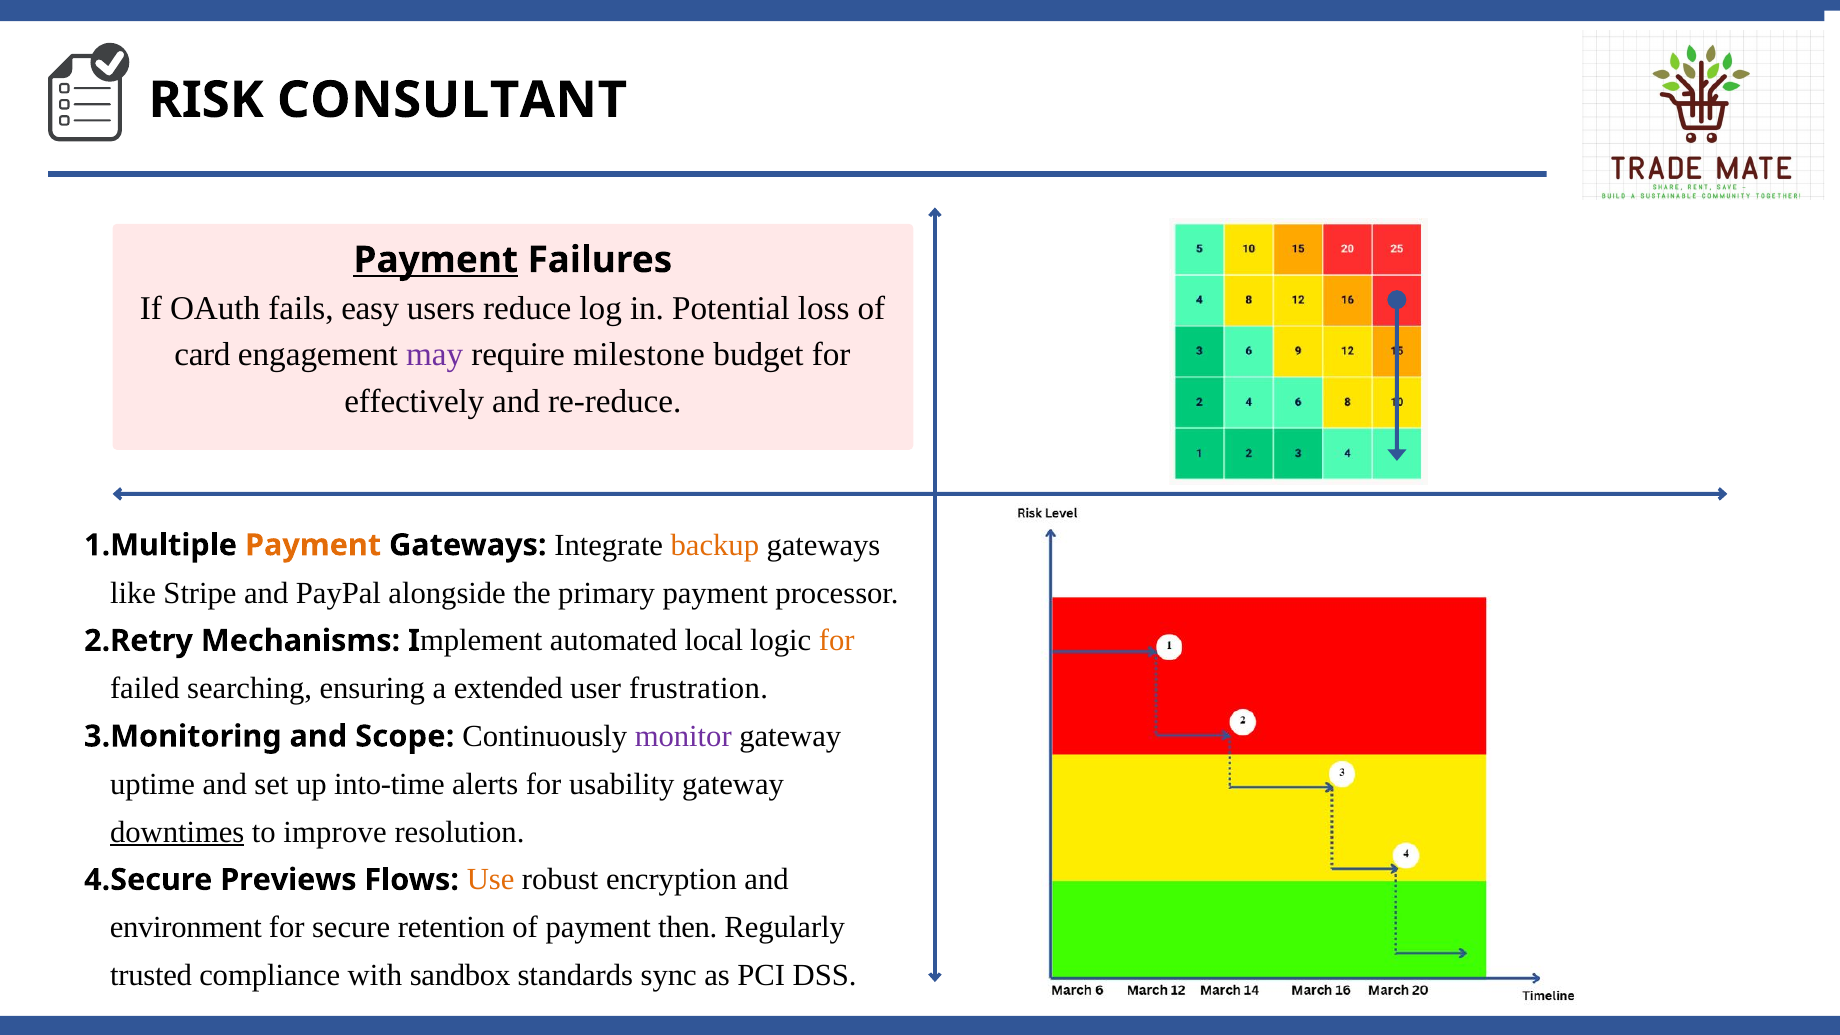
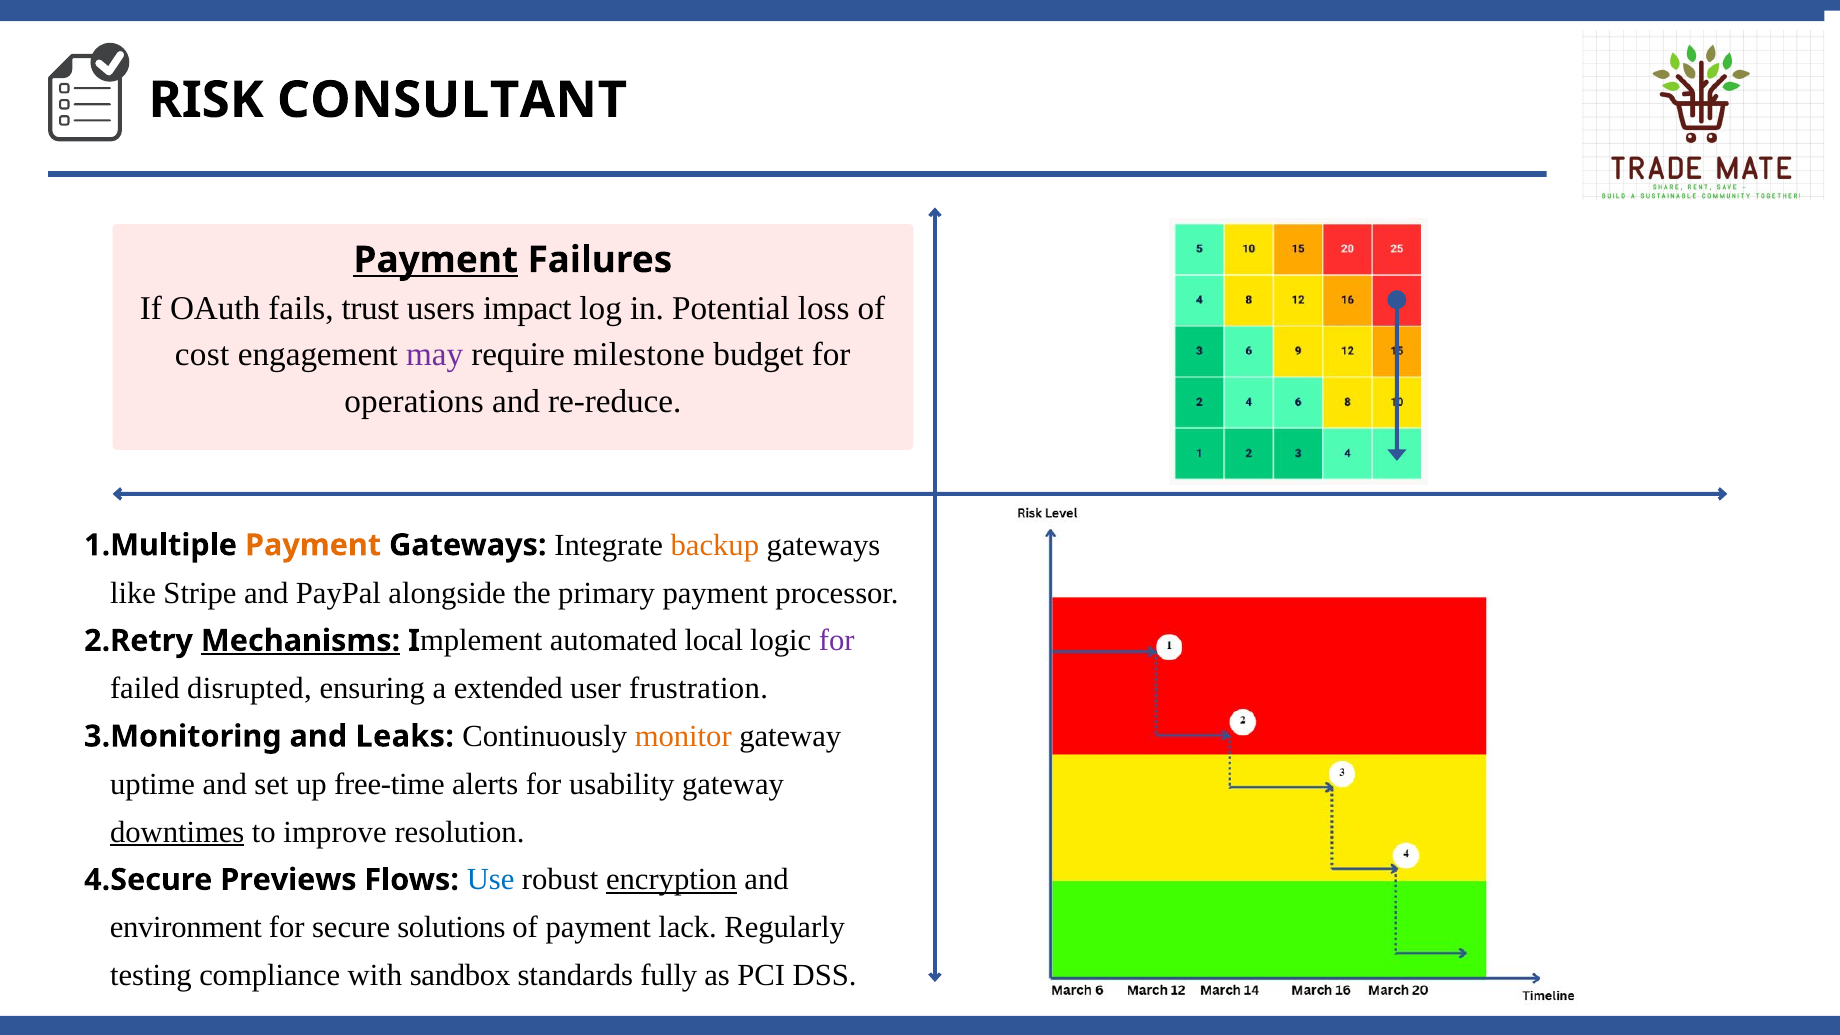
easy: easy -> trust
reduce: reduce -> impact
card: card -> cost
effectively: effectively -> operations
Mechanisms underline: none -> present
for at (837, 641) colour: orange -> purple
searching: searching -> disrupted
Scope: Scope -> Leaks
monitor colour: purple -> orange
into-time: into-time -> free-time
Use colour: orange -> blue
encryption underline: none -> present
retention: retention -> solutions
then: then -> lack
trusted: trusted -> testing
sync: sync -> fully
